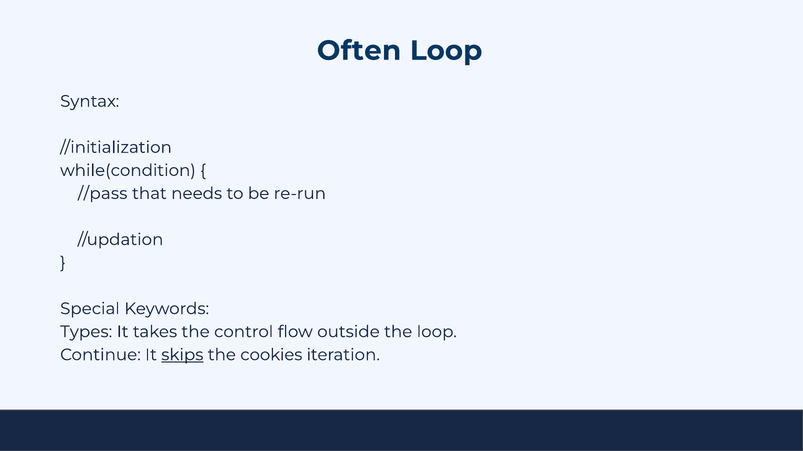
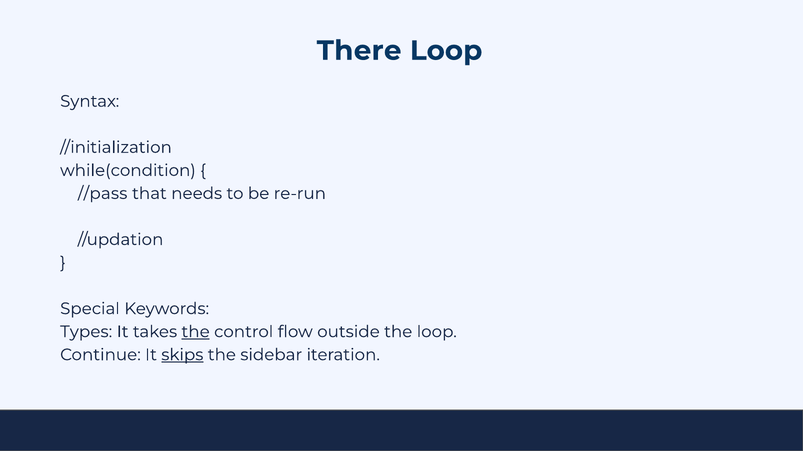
Often: Often -> There
the at (196, 332) underline: none -> present
cookies: cookies -> sidebar
